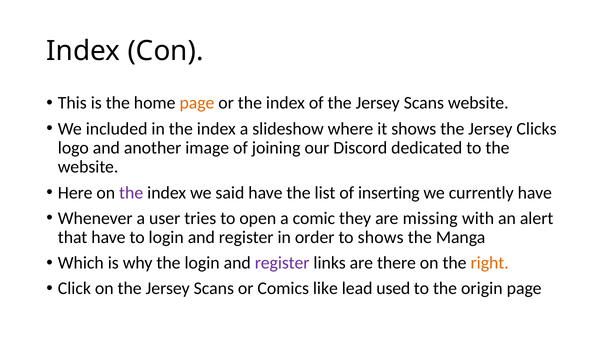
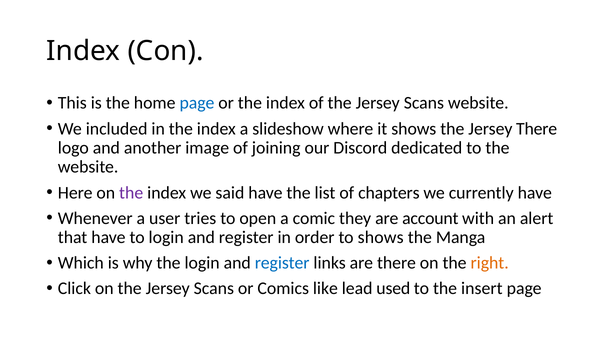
page at (197, 103) colour: orange -> blue
Jersey Clicks: Clicks -> There
inserting: inserting -> chapters
missing: missing -> account
register at (282, 263) colour: purple -> blue
origin: origin -> insert
